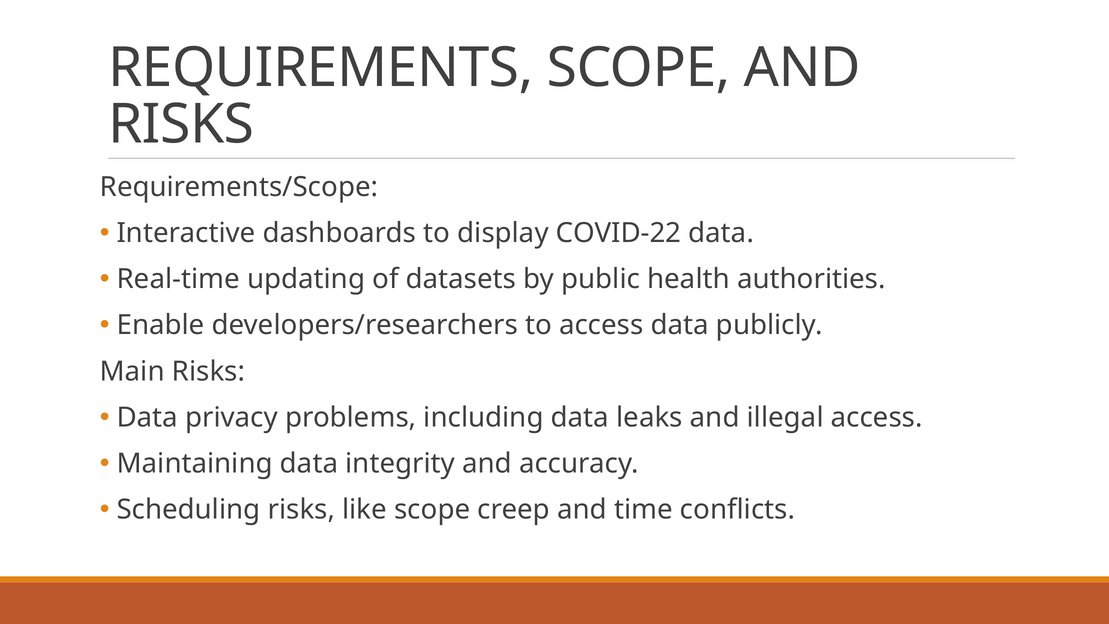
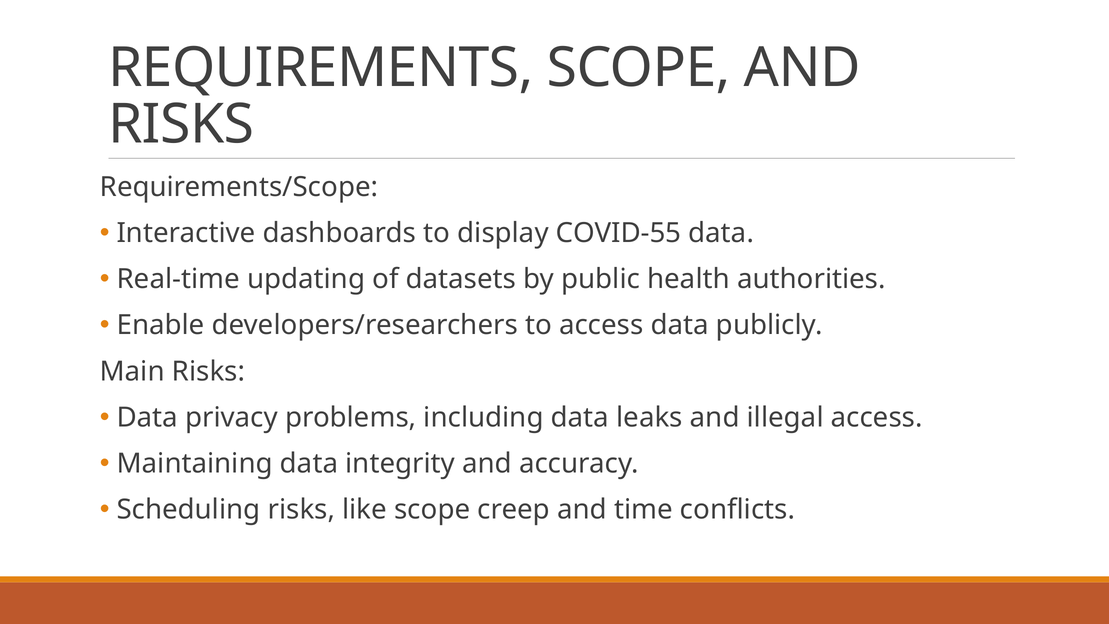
COVID-22: COVID-22 -> COVID-55
